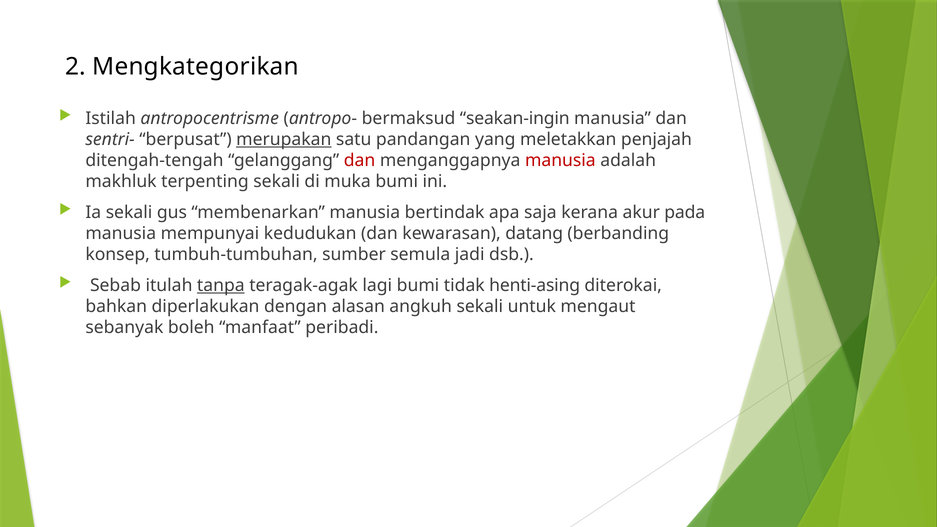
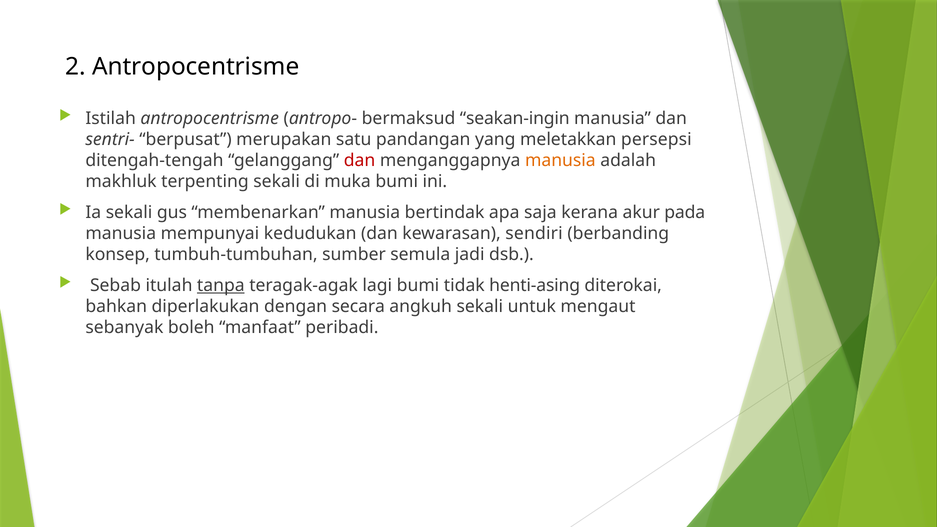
2 Mengkategorikan: Mengkategorikan -> Antropocentrisme
merupakan underline: present -> none
penjajah: penjajah -> persepsi
manusia at (560, 160) colour: red -> orange
datang: datang -> sendiri
alasan: alasan -> secara
